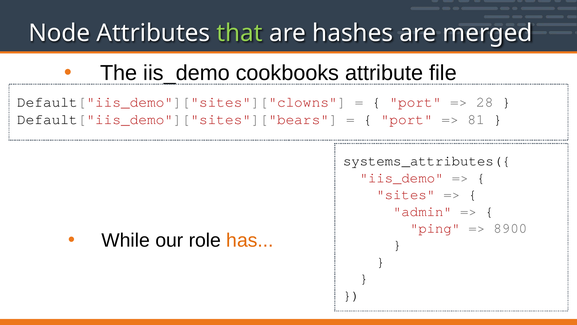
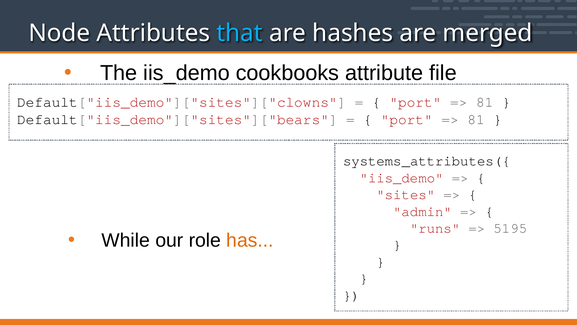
that colour: light green -> light blue
28 at (485, 102): 28 -> 81
ping: ping -> runs
8900: 8900 -> 5195
